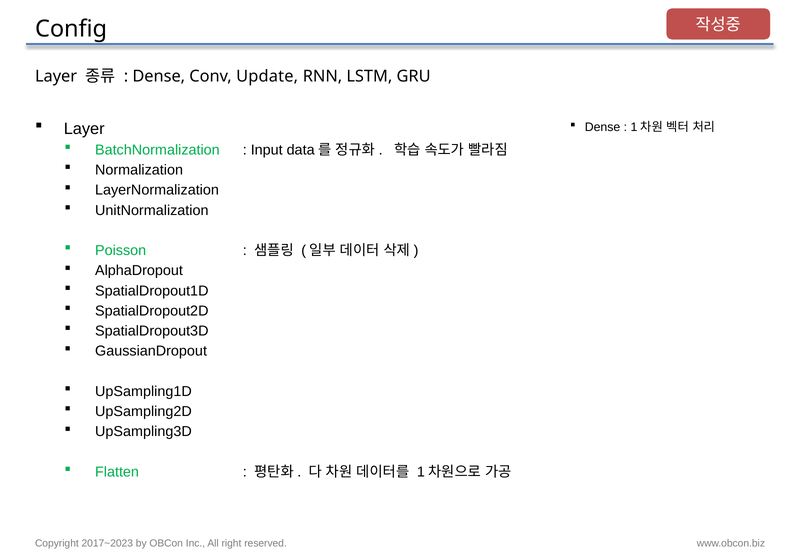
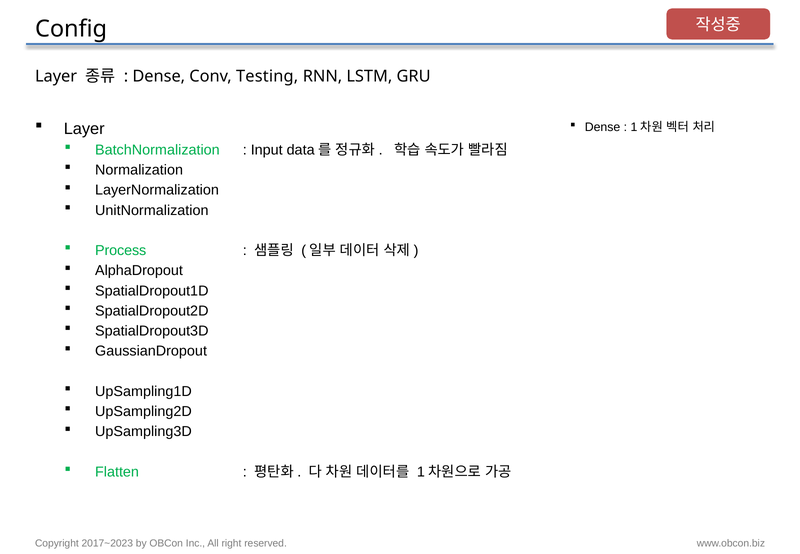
Update: Update -> Testing
Poisson: Poisson -> Process
